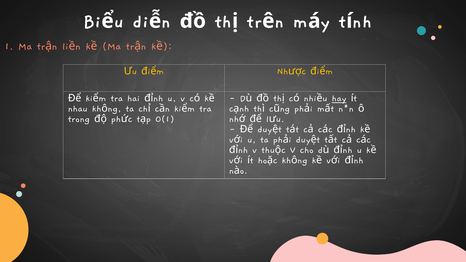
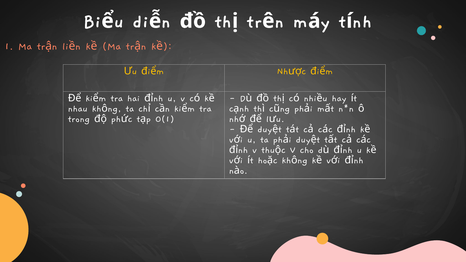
hay underline: present -> none
